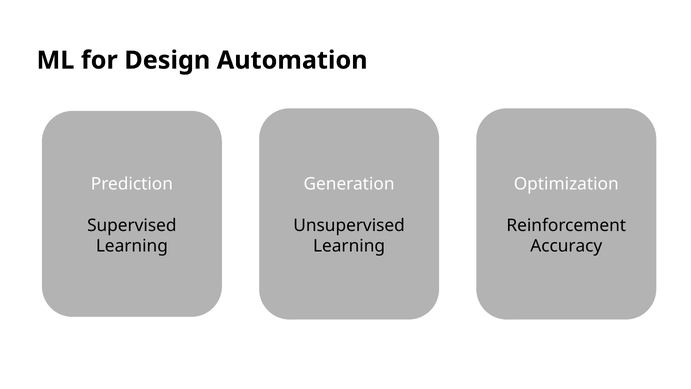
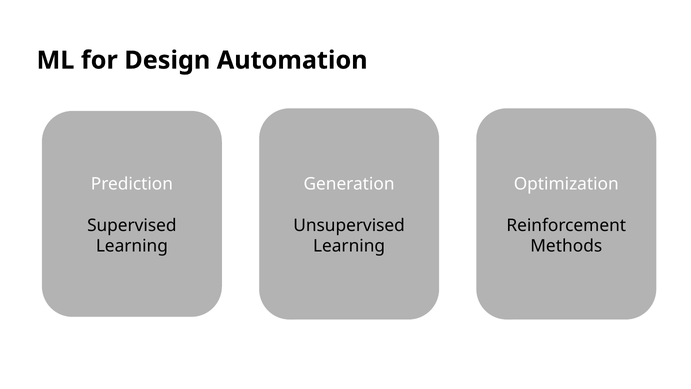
Accuracy: Accuracy -> Methods
